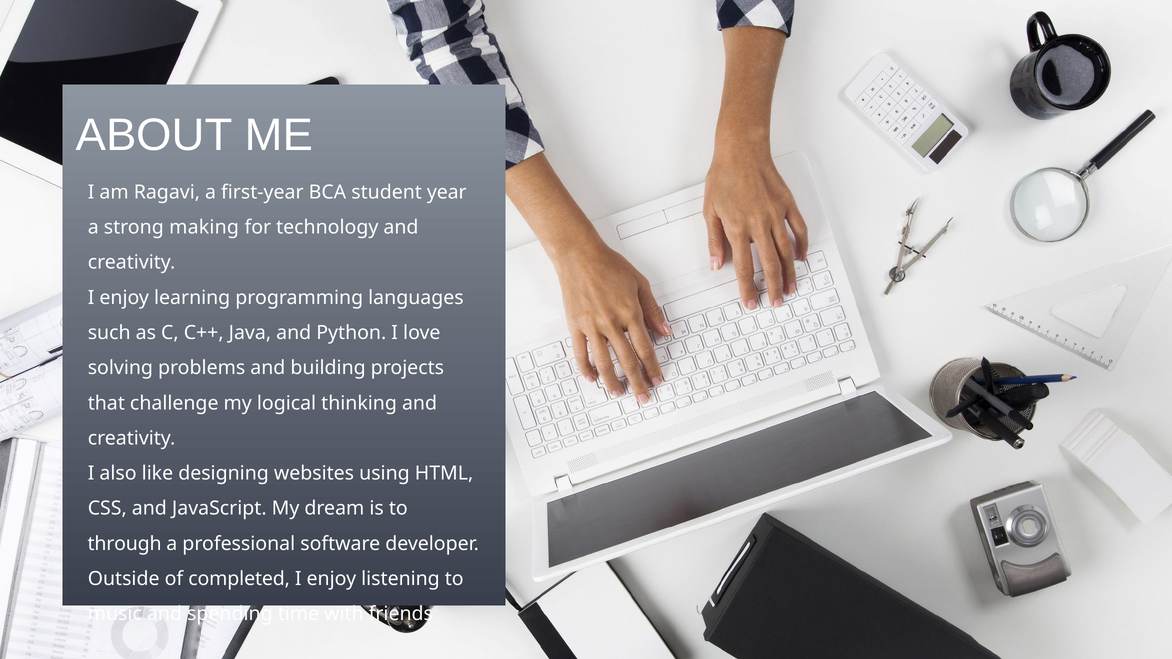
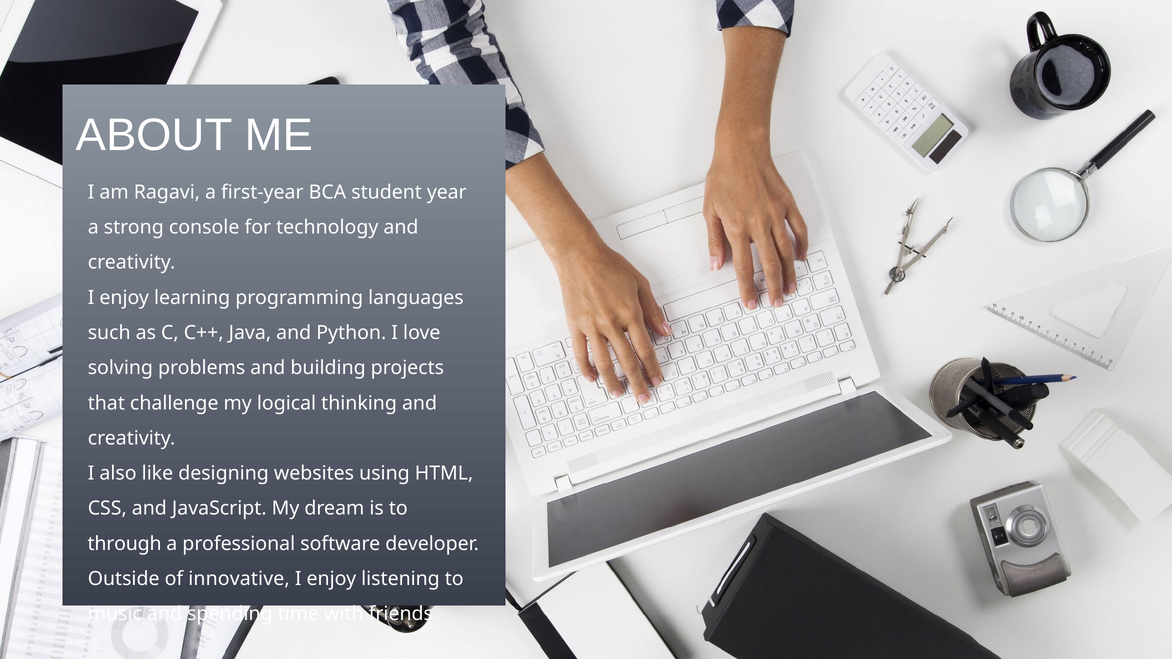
making: making -> console
completed: completed -> innovative
